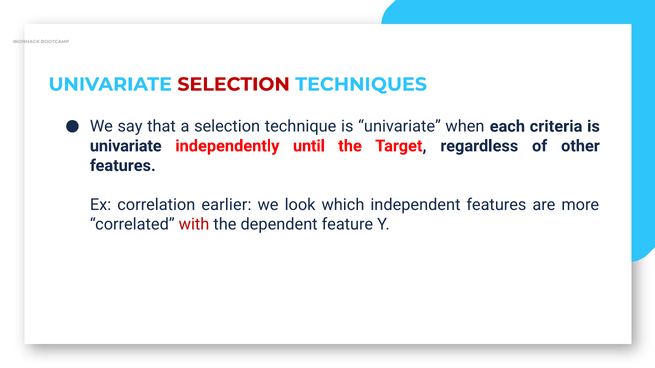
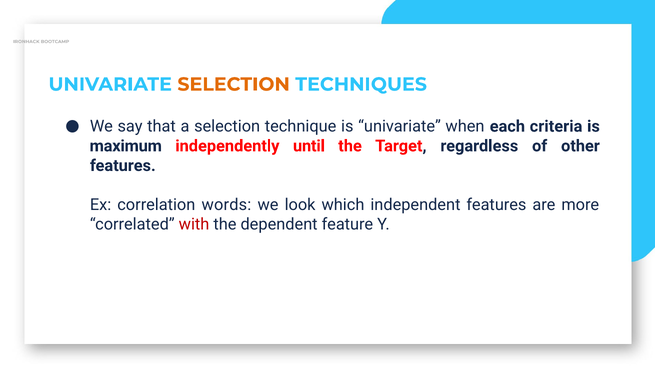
SELECTION at (234, 84) colour: red -> orange
univariate at (126, 146): univariate -> maximum
earlier: earlier -> words
